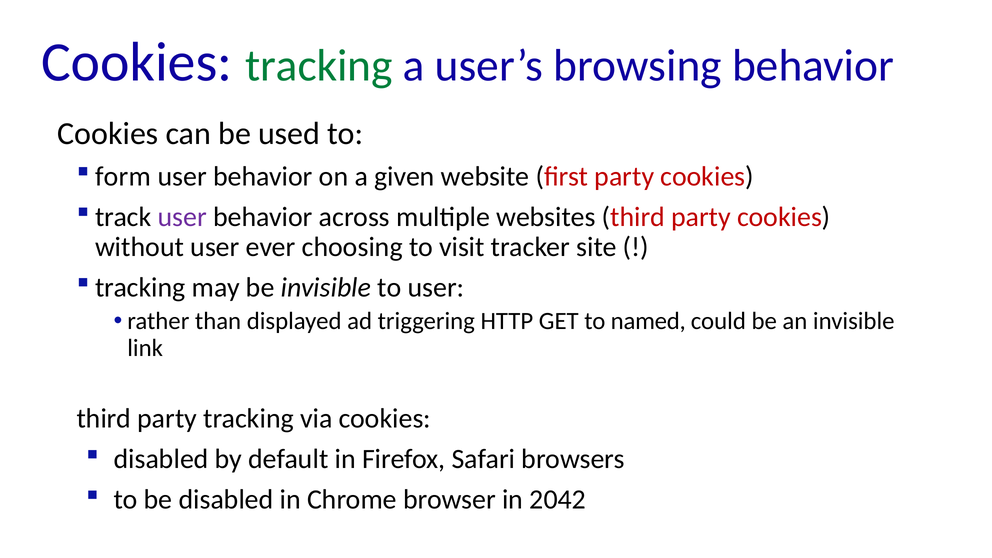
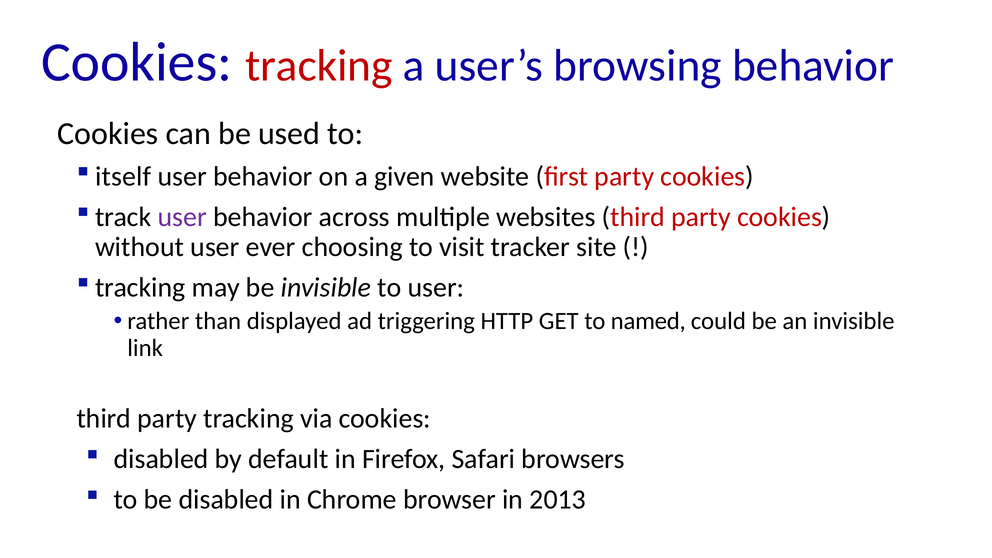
tracking at (319, 66) colour: green -> red
form: form -> itself
2042: 2042 -> 2013
